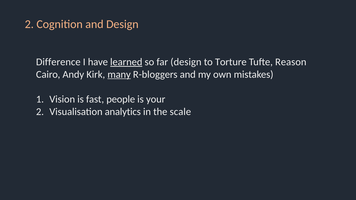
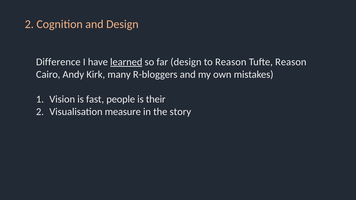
to Torture: Torture -> Reason
many underline: present -> none
your: your -> their
analytics: analytics -> measure
scale: scale -> story
